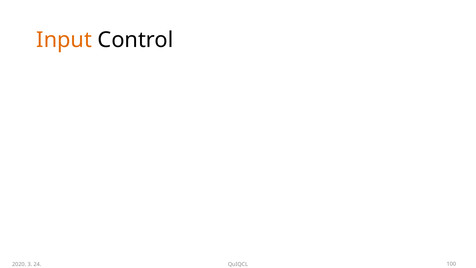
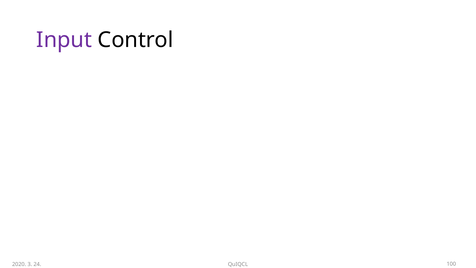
Input colour: orange -> purple
